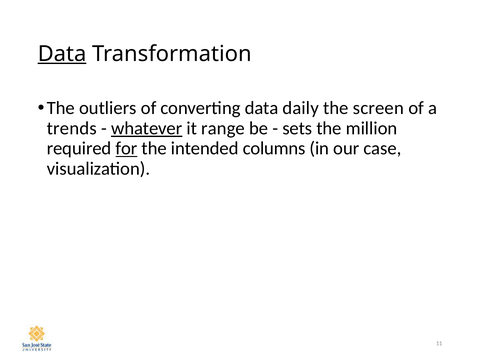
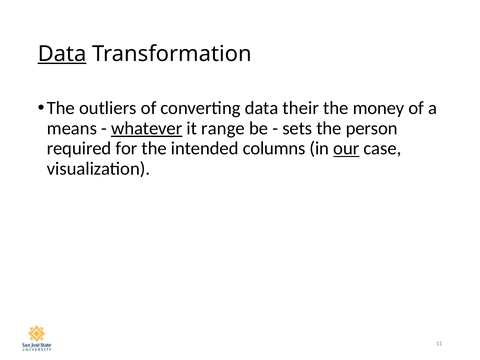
daily: daily -> their
screen: screen -> money
trends: trends -> means
million: million -> person
for underline: present -> none
our underline: none -> present
